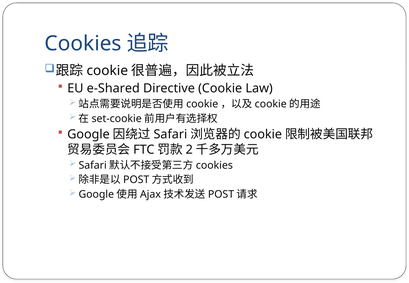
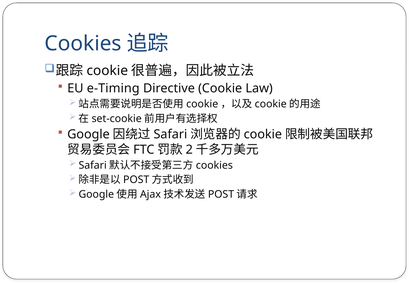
e-Shared: e-Shared -> e-Timing
